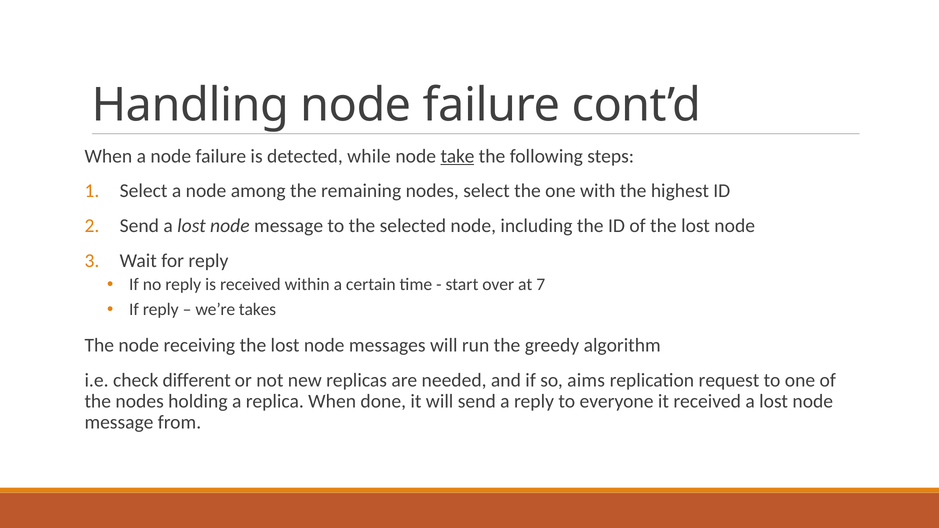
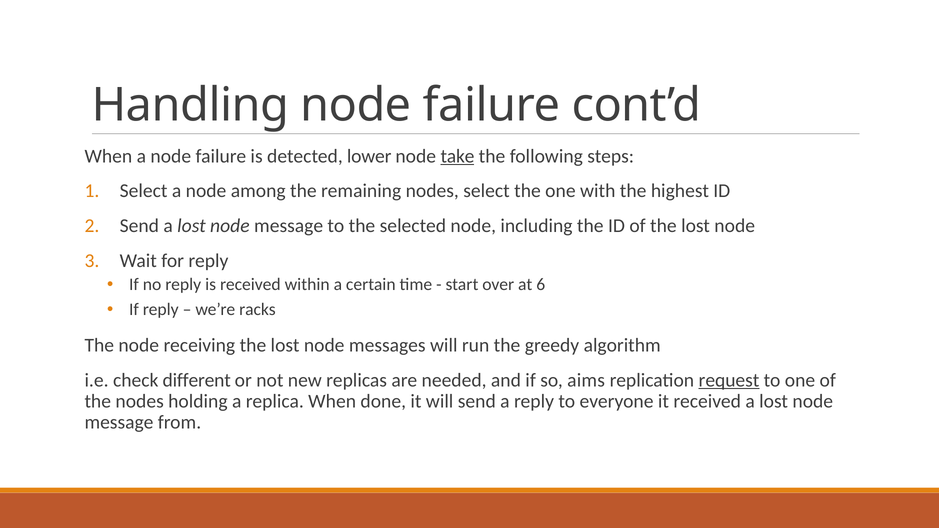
while: while -> lower
7: 7 -> 6
takes: takes -> racks
request underline: none -> present
